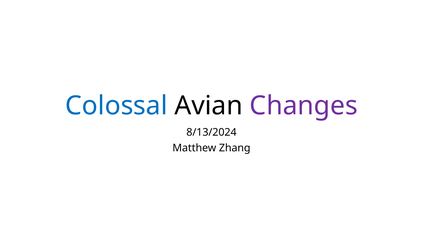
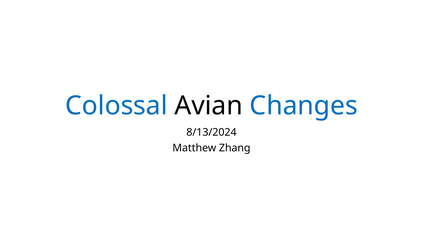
Changes colour: purple -> blue
